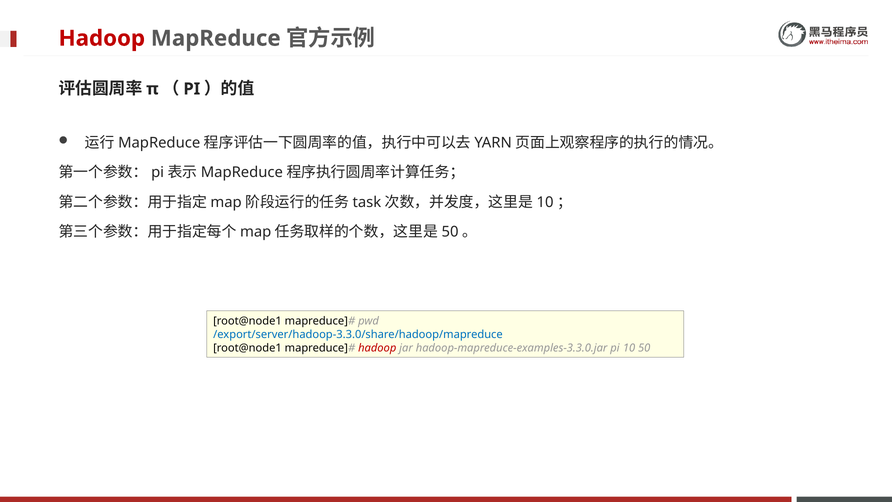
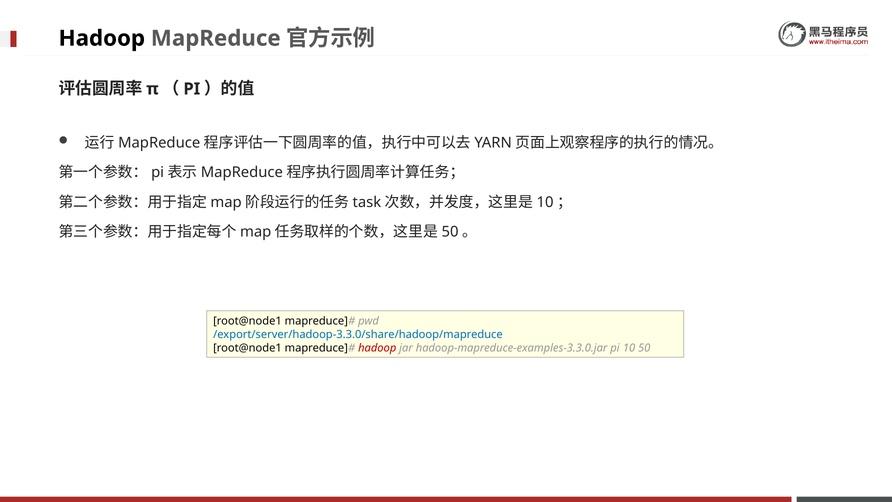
Hadoop at (102, 38) colour: red -> black
